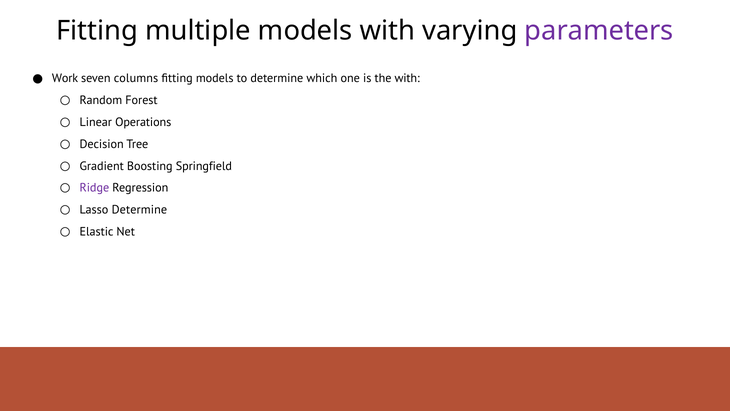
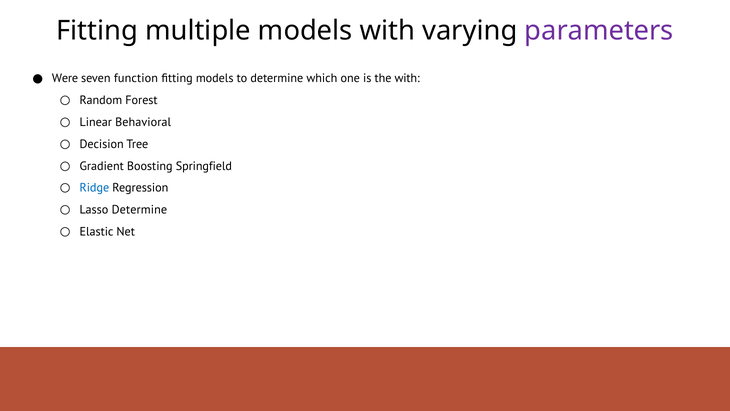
Work: Work -> Were
columns: columns -> function
Operations: Operations -> Behavioral
Ridge colour: purple -> blue
